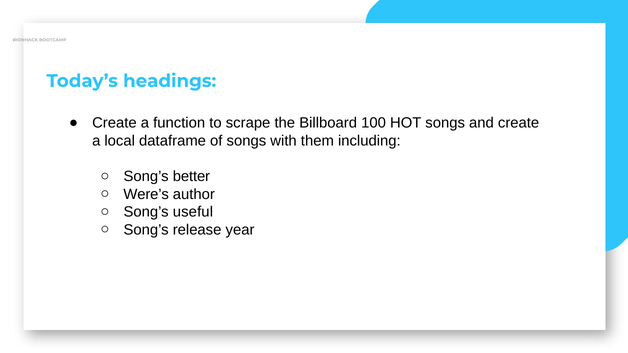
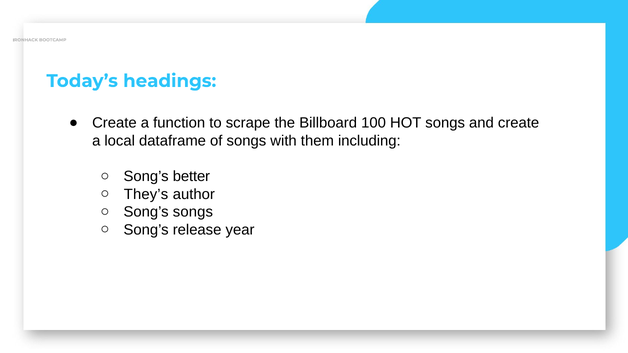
Were’s: Were’s -> They’s
Song’s useful: useful -> songs
